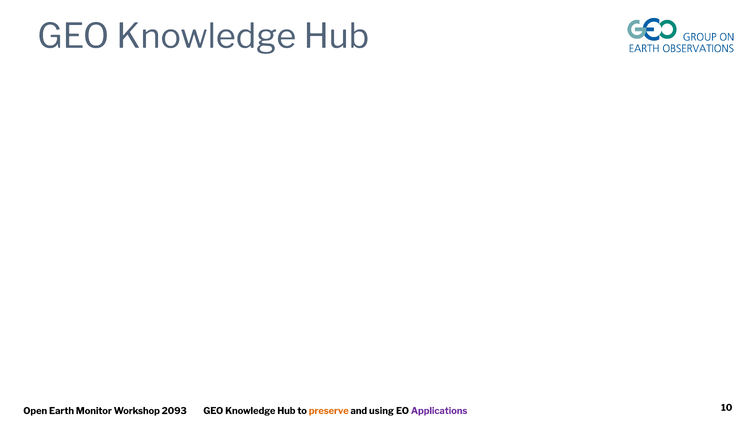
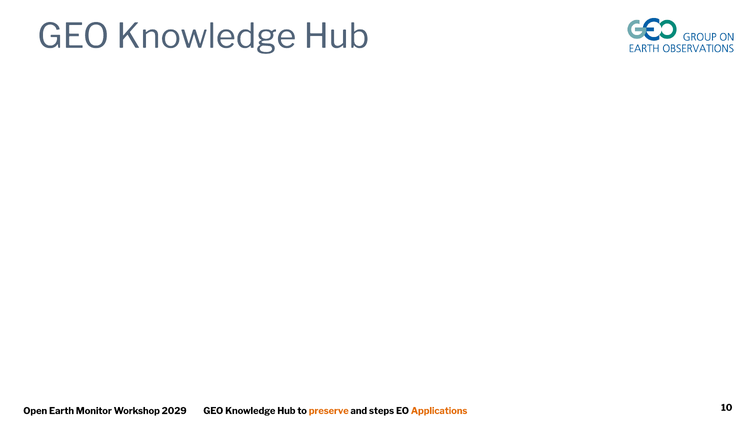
2093: 2093 -> 2029
using: using -> steps
Applications colour: purple -> orange
